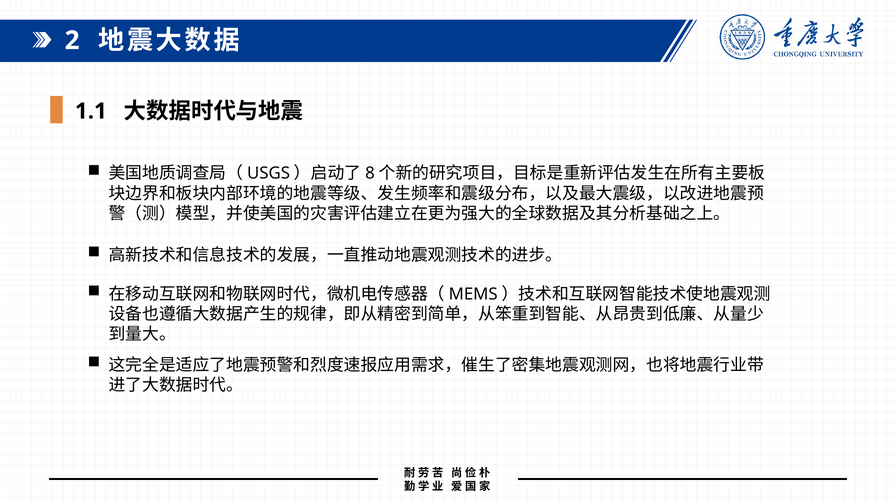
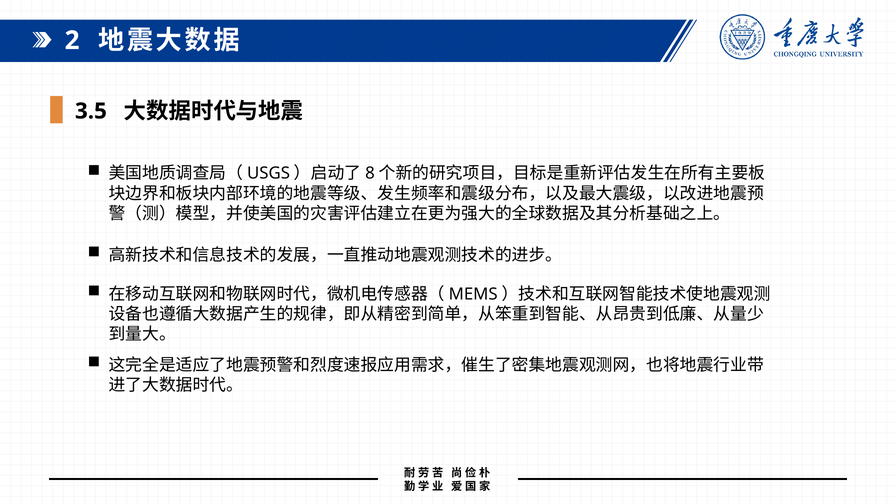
1.1: 1.1 -> 3.5
